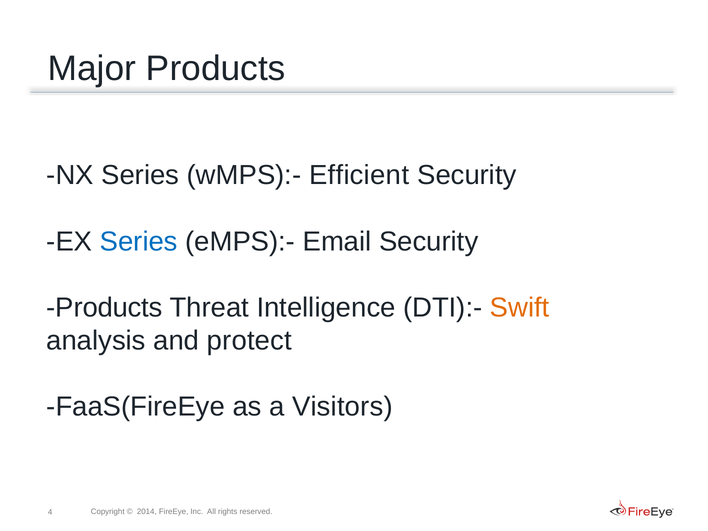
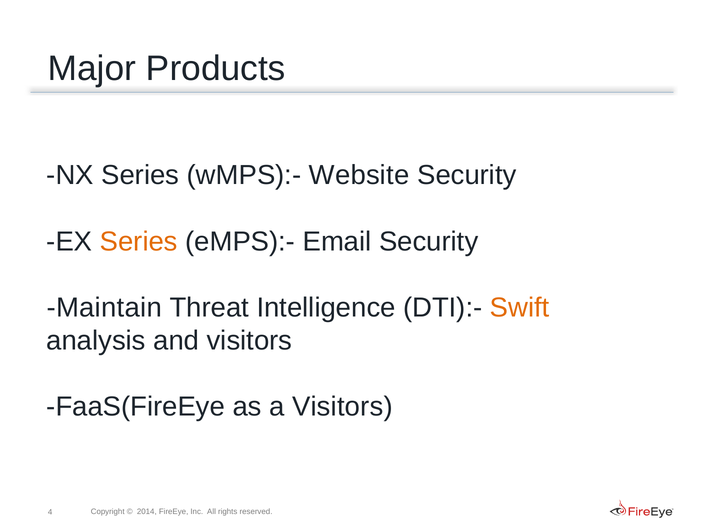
Efficient: Efficient -> Website
Series at (139, 241) colour: blue -> orange
Products at (105, 308): Products -> Maintain
and protect: protect -> visitors
